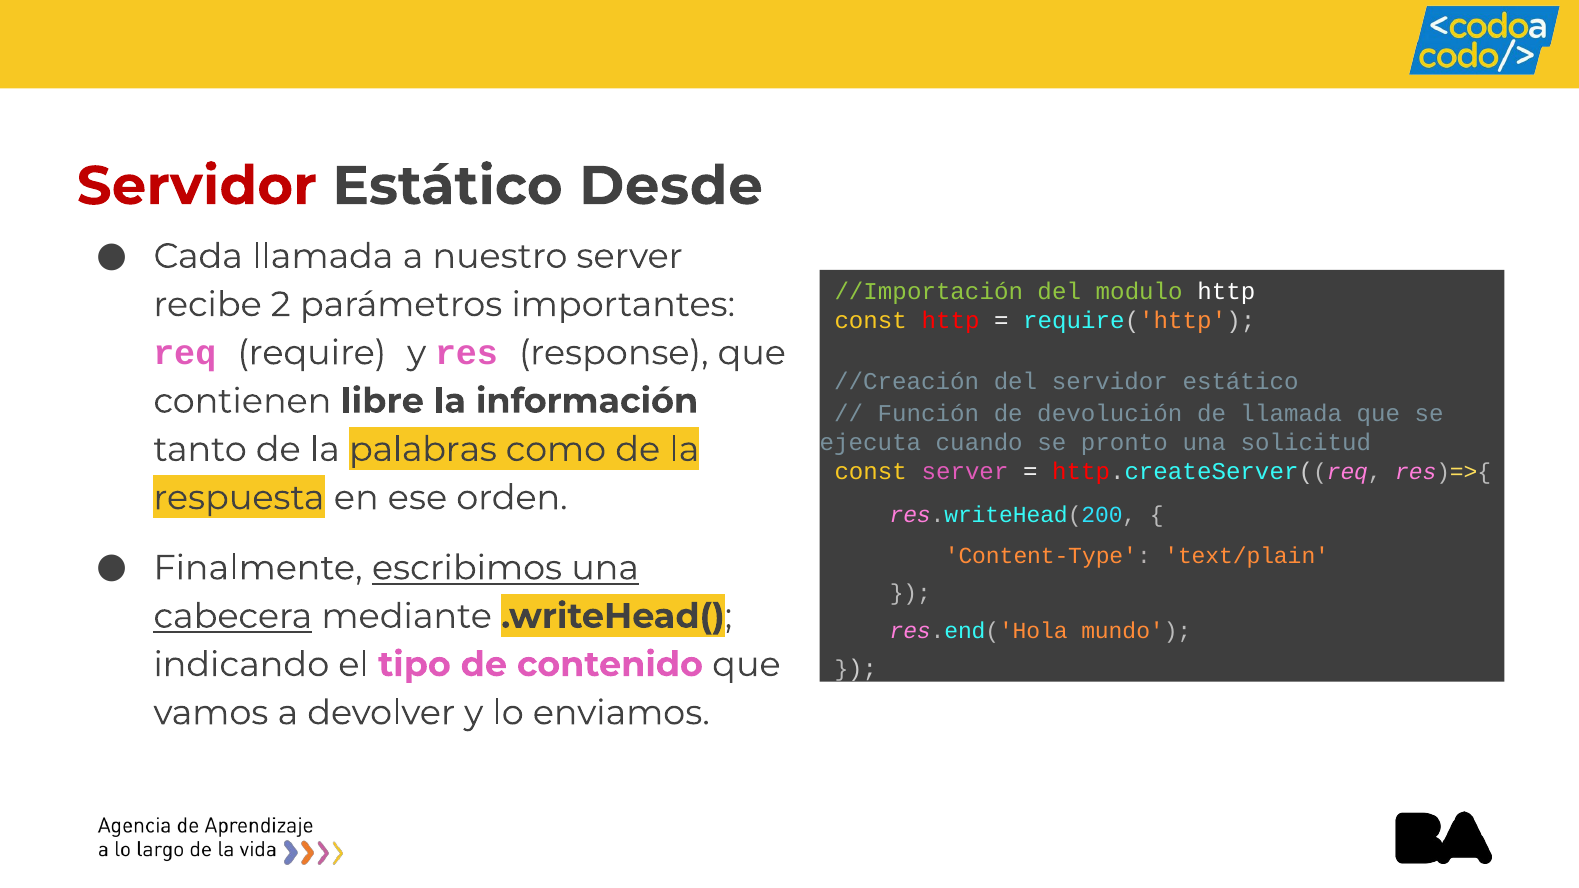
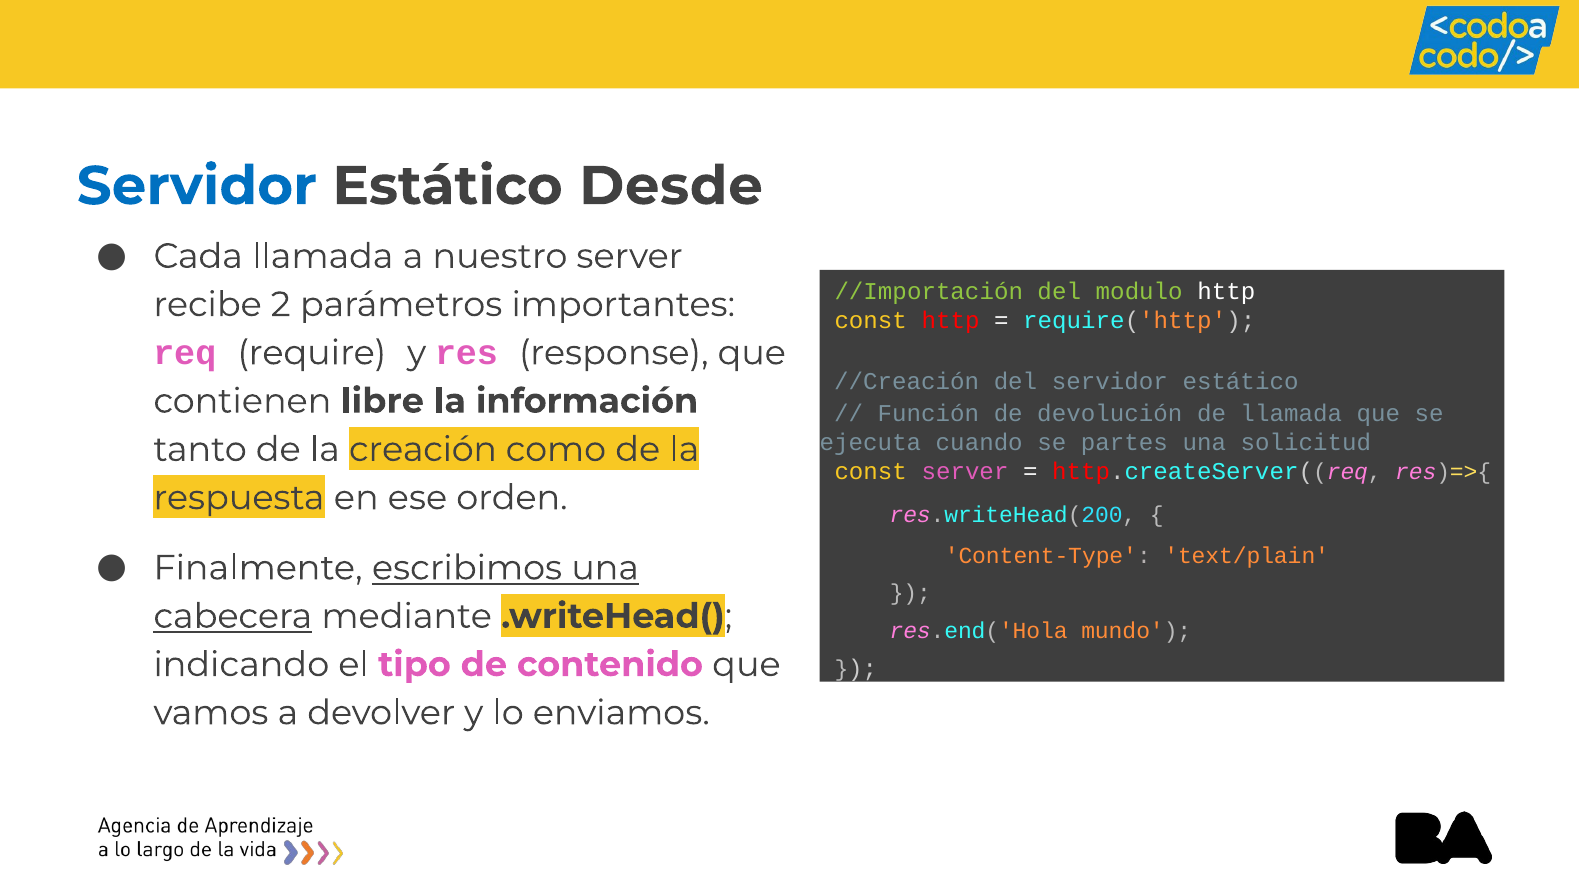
Servidor at (197, 186) colour: red -> blue
pronto: pronto -> partes
palabras: palabras -> creación
